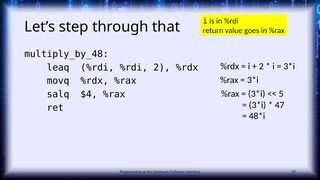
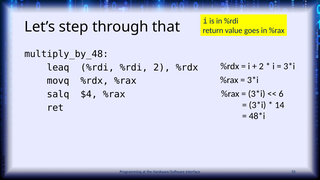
5: 5 -> 6
47: 47 -> 14
